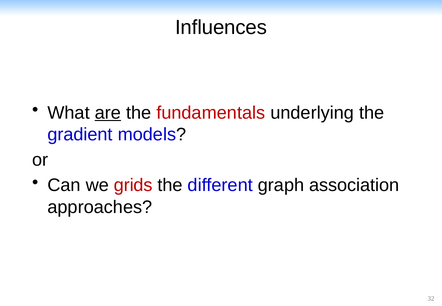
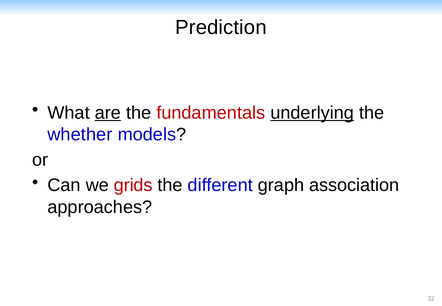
Influences: Influences -> Prediction
underlying underline: none -> present
gradient: gradient -> whether
